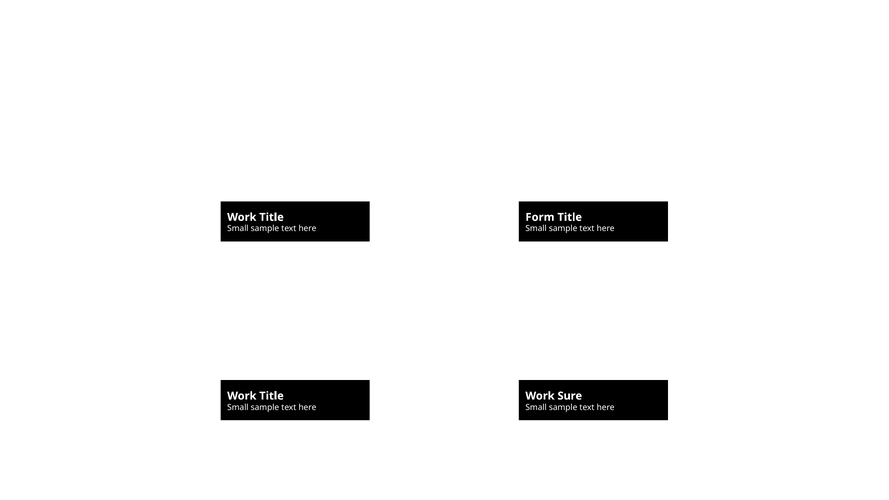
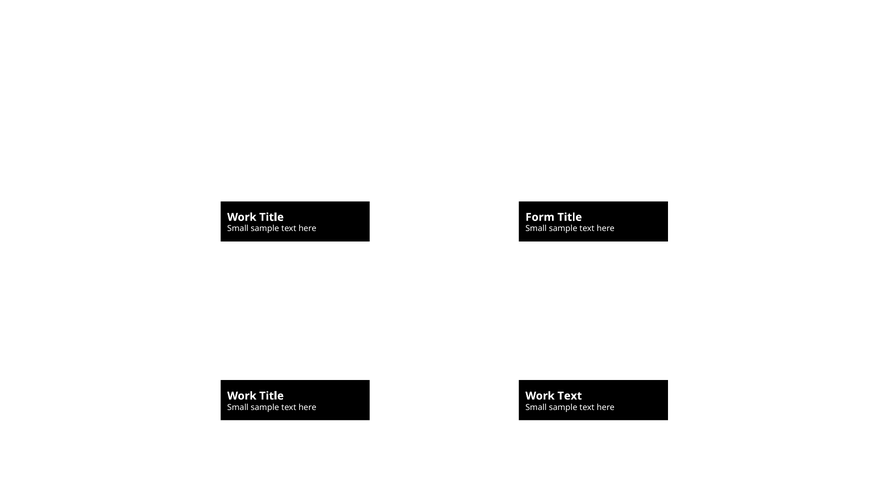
Work Sure: Sure -> Text
